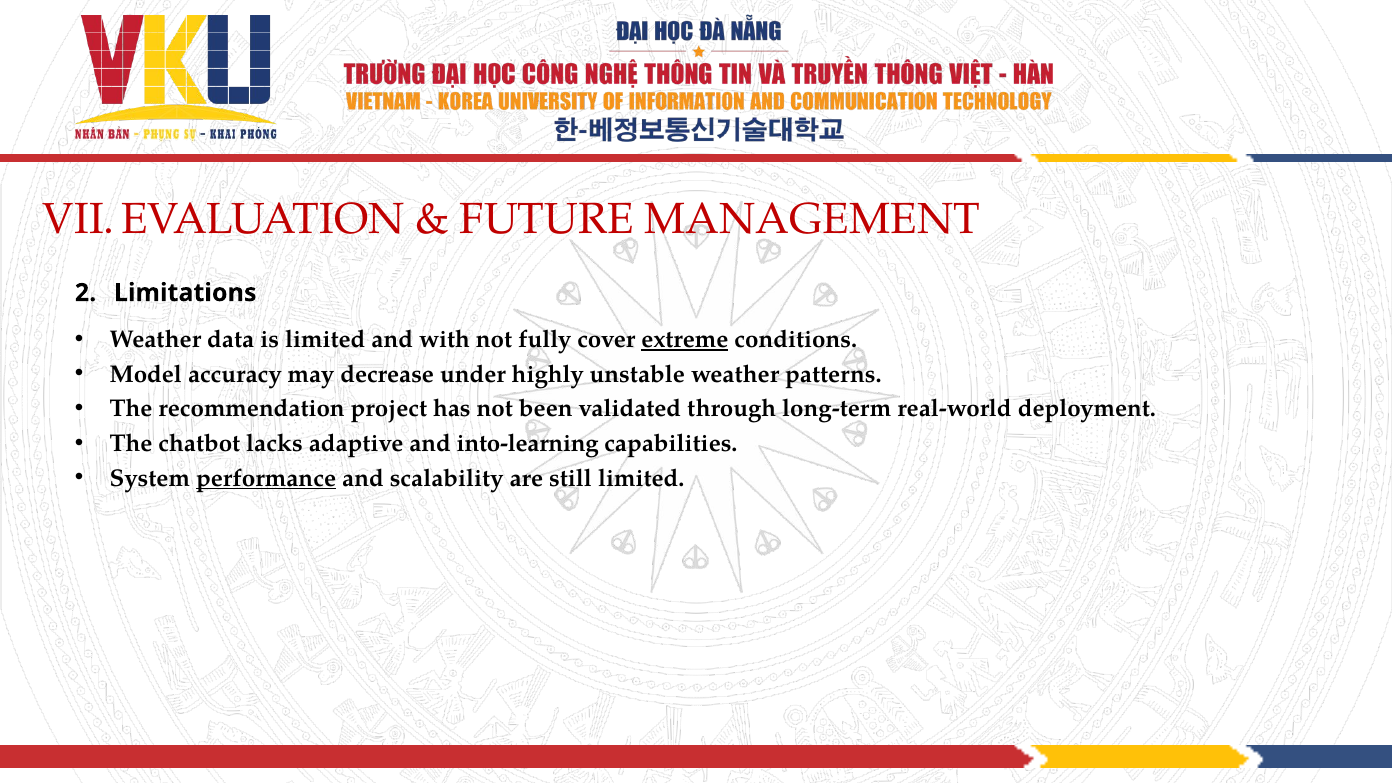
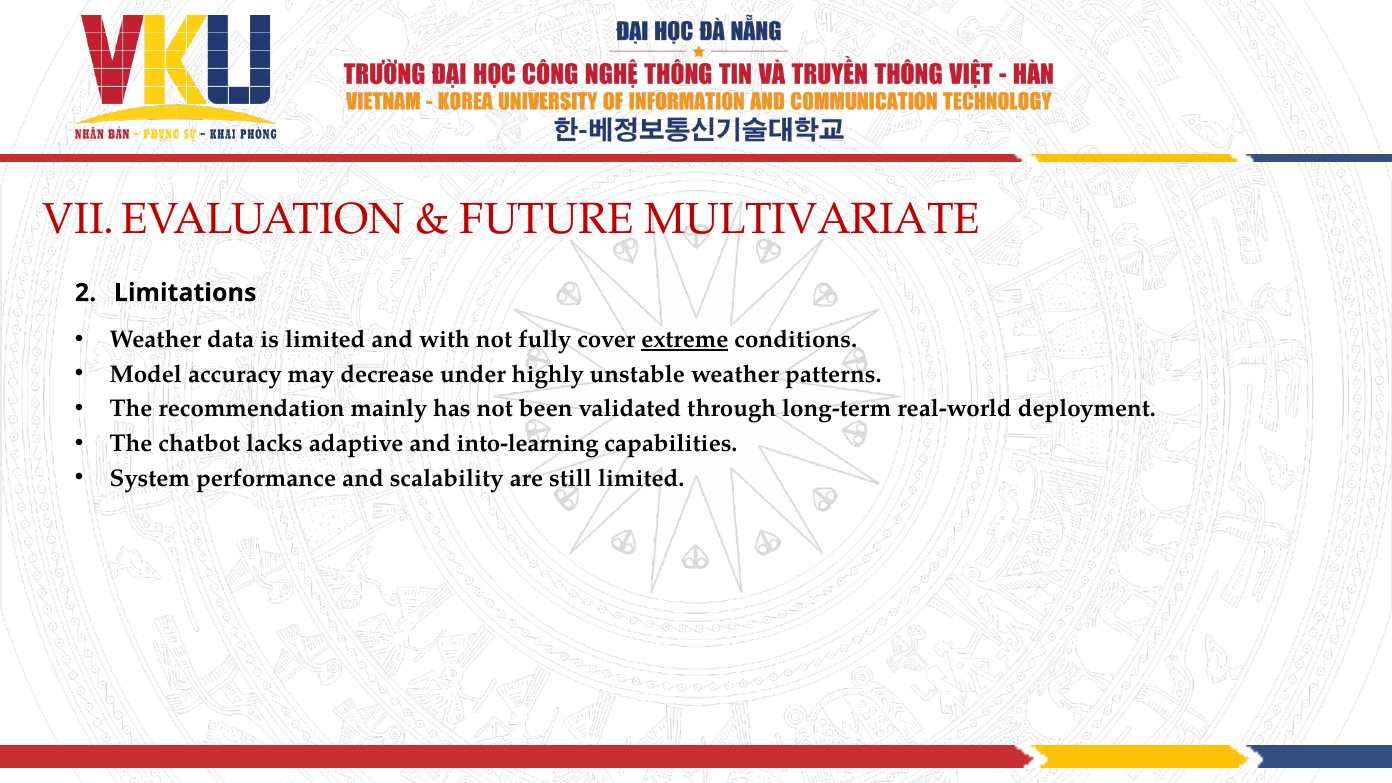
MANAGEMENT: MANAGEMENT -> MULTIVARIATE
project: project -> mainly
performance underline: present -> none
